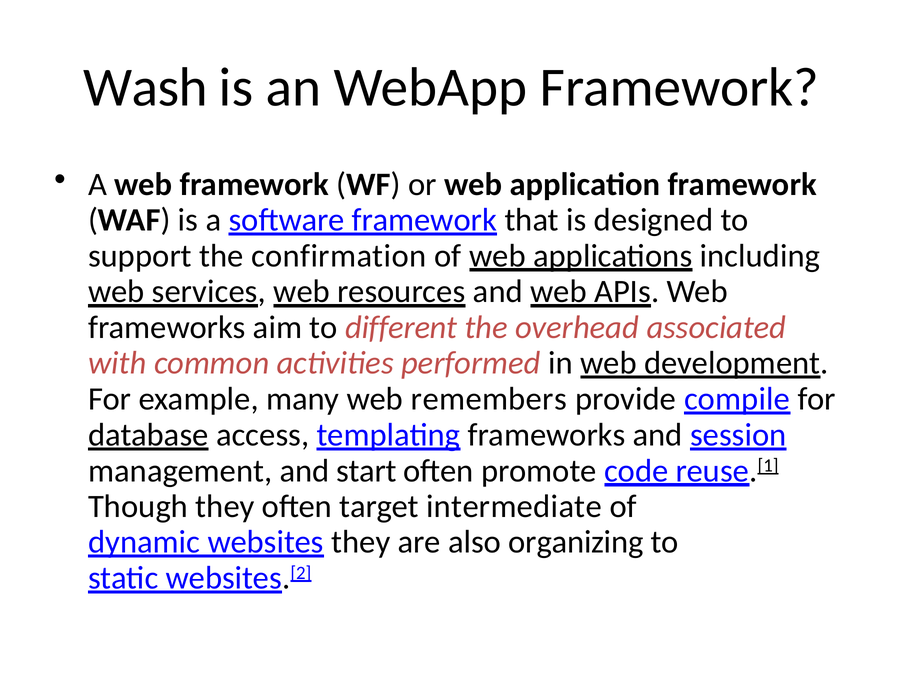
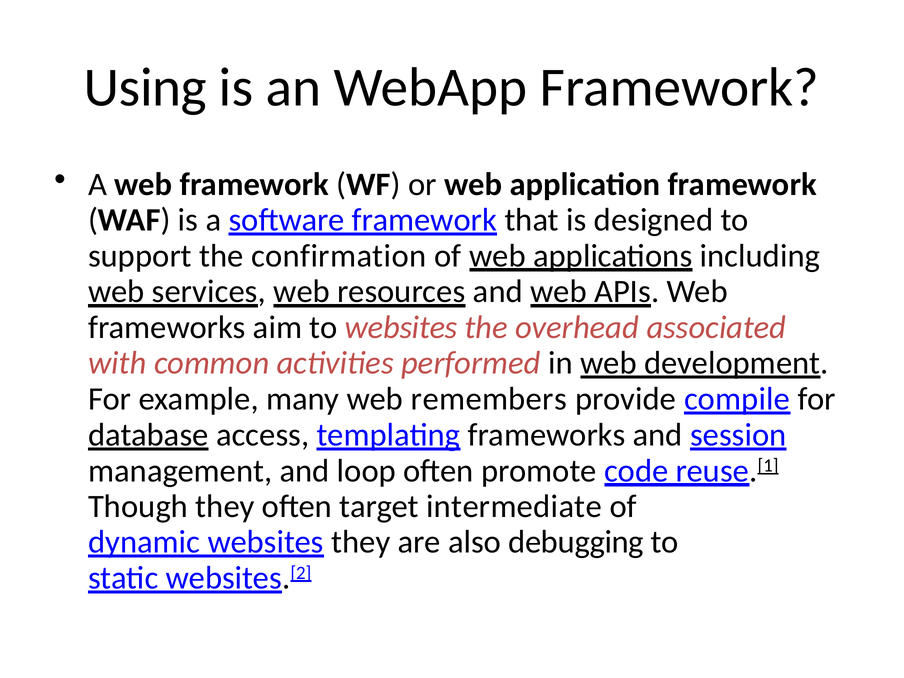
Wash: Wash -> Using
to different: different -> websites
start: start -> loop
organizing: organizing -> debugging
